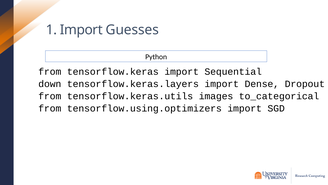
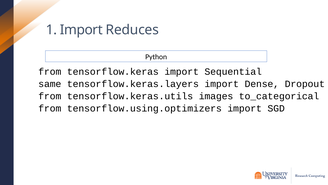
Guesses: Guesses -> Reduces
down: down -> same
